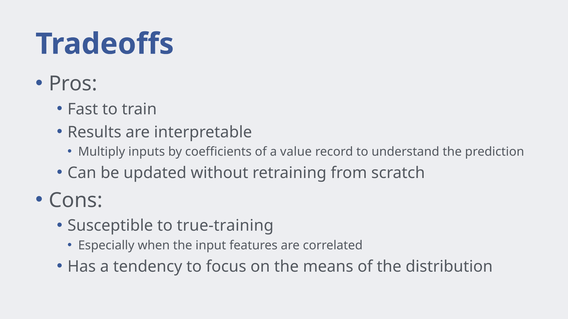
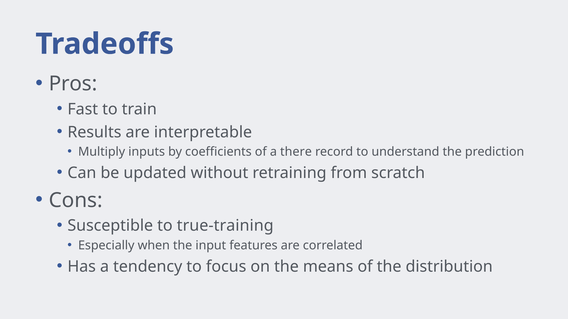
value: value -> there
